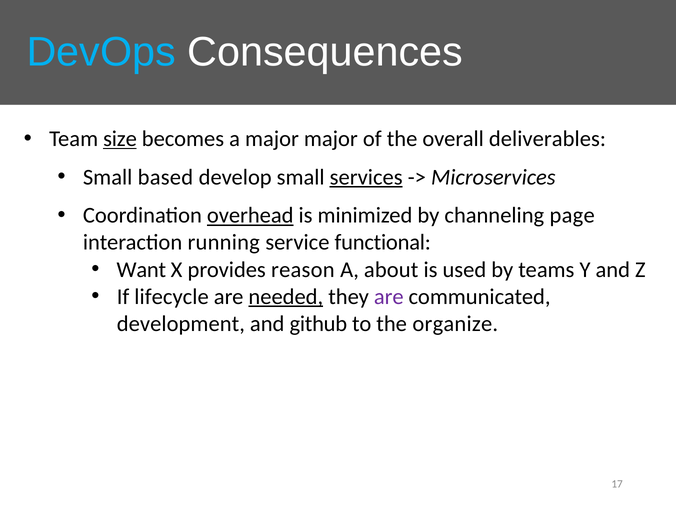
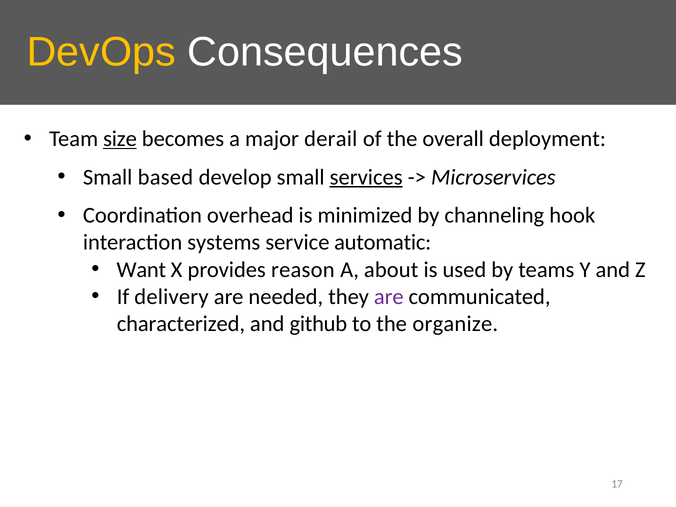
DevOps colour: light blue -> yellow
major major: major -> derail
deliverables: deliverables -> deployment
overhead underline: present -> none
page: page -> hook
running: running -> systems
functional: functional -> automatic
lifecycle: lifecycle -> delivery
needed underline: present -> none
development: development -> characterized
